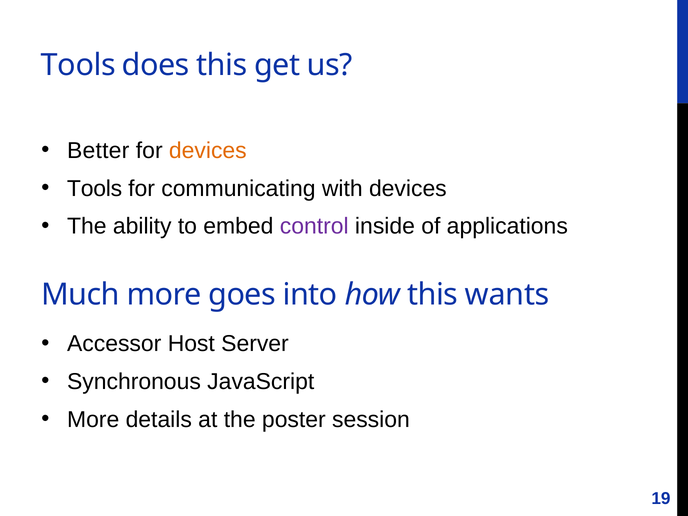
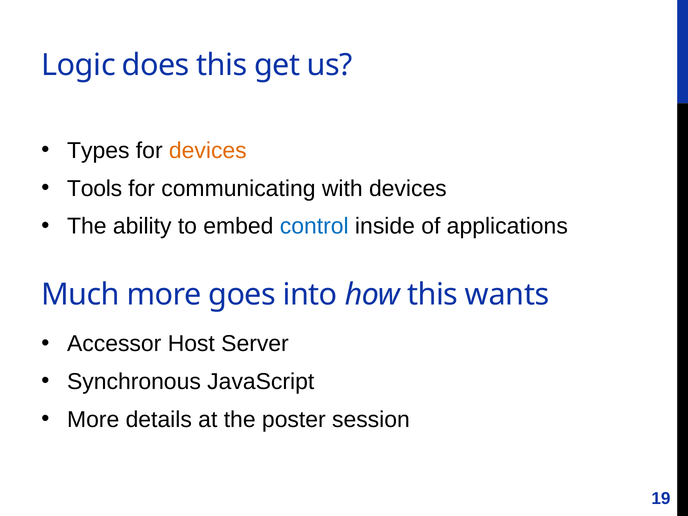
Tools at (78, 65): Tools -> Logic
Better: Better -> Types
control colour: purple -> blue
